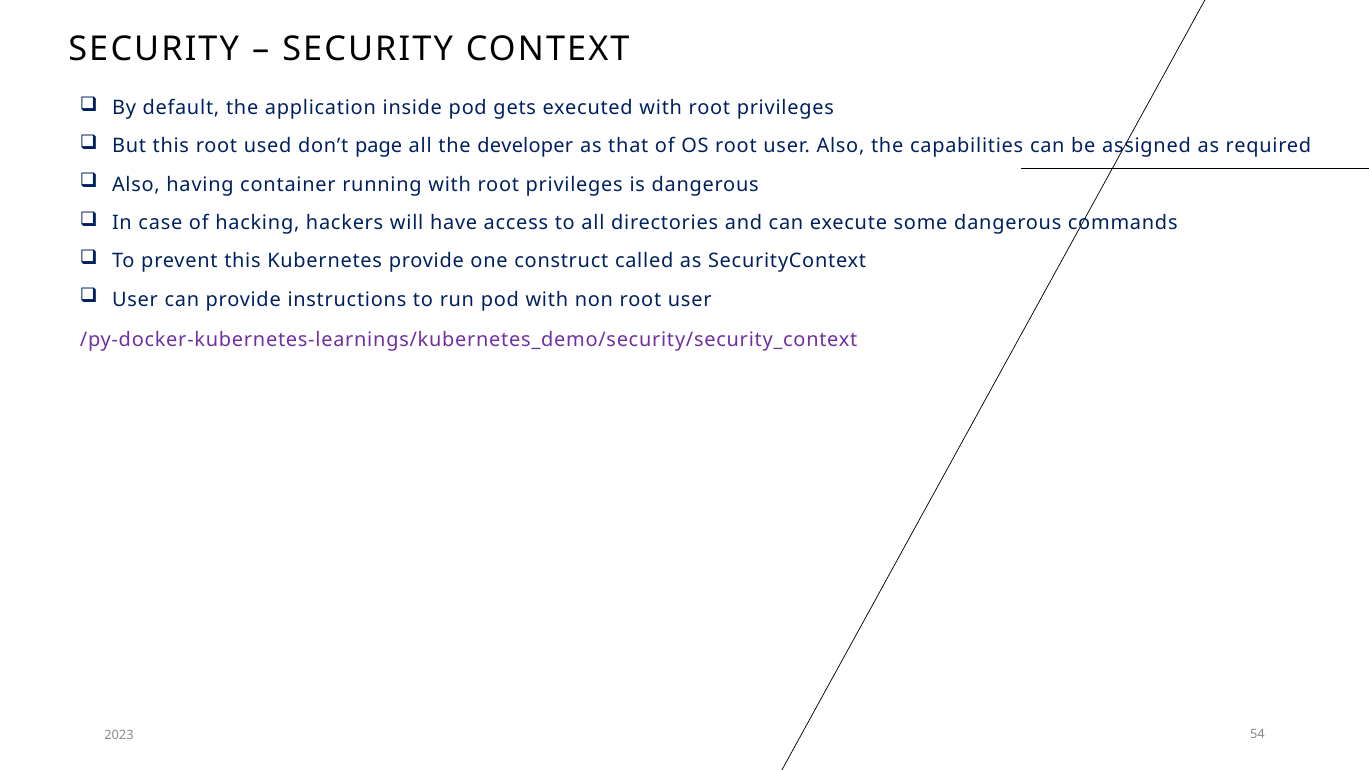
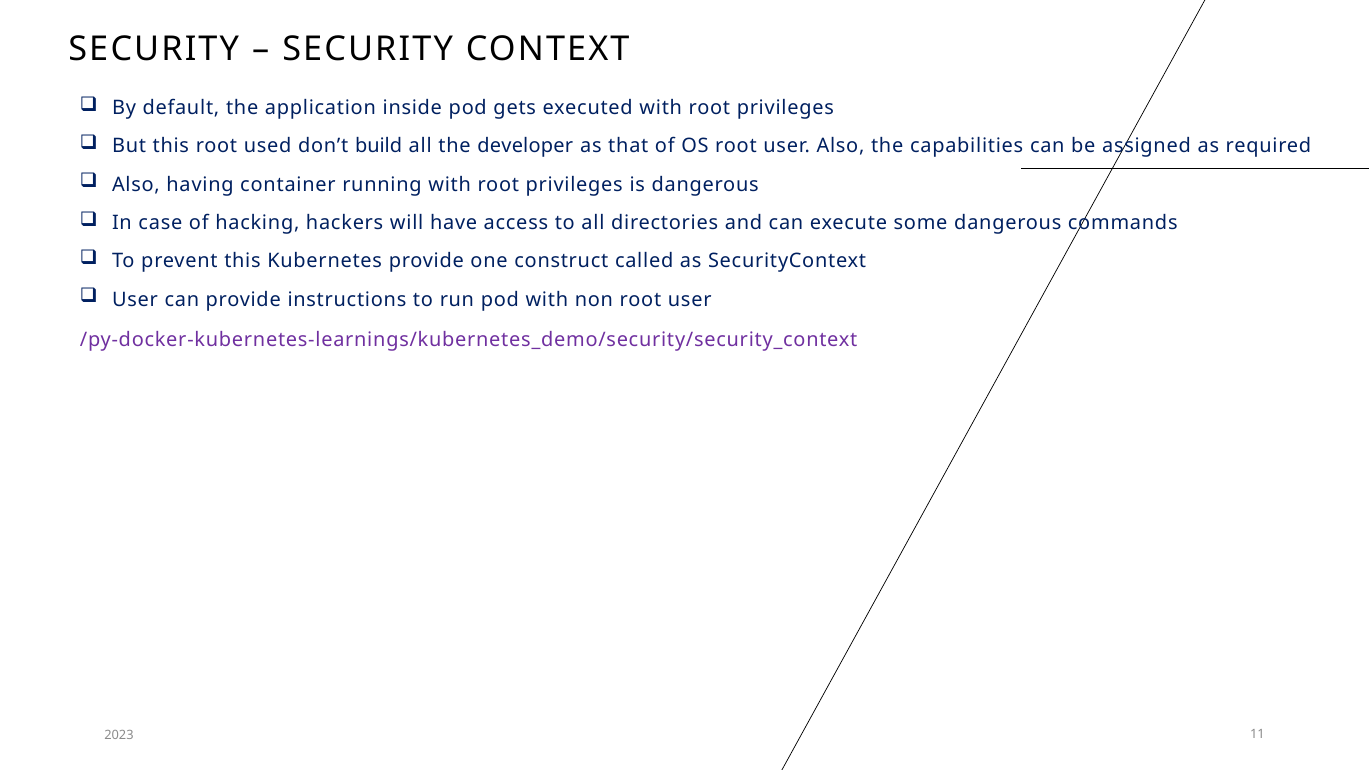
page: page -> build
54: 54 -> 11
